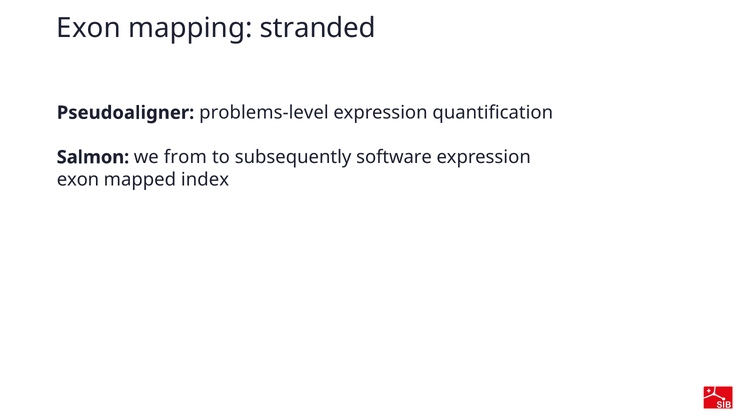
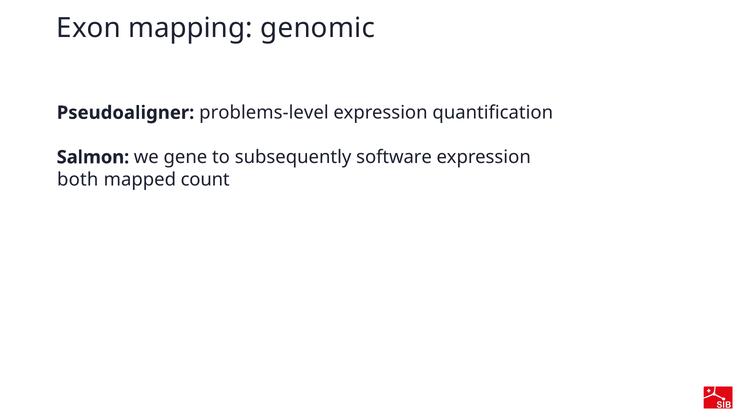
stranded: stranded -> genomic
from: from -> gene
exon at (78, 179): exon -> both
index: index -> count
